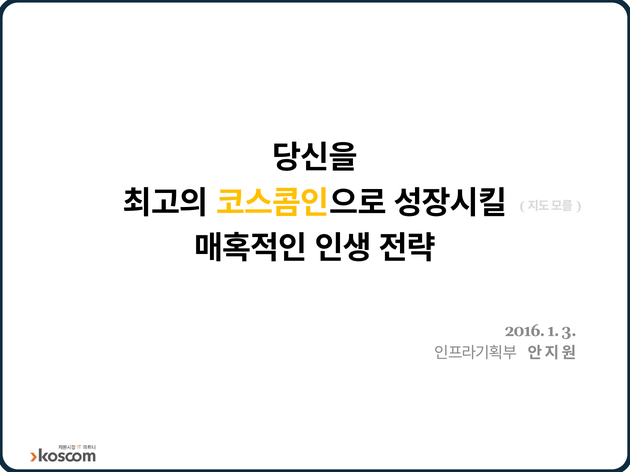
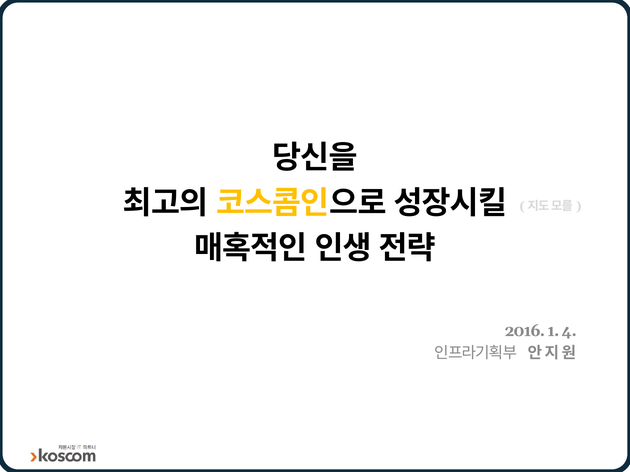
3: 3 -> 4
